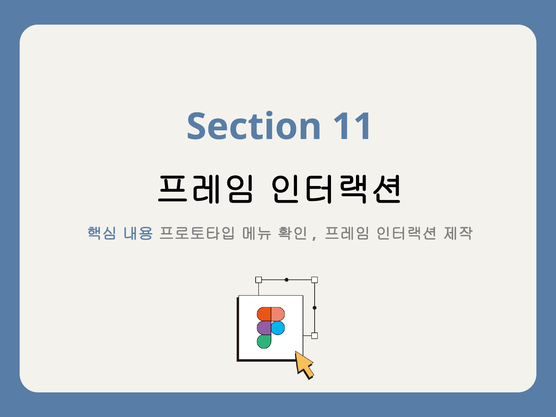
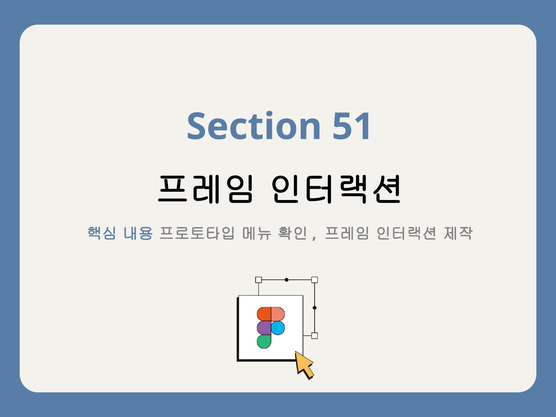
11: 11 -> 51
